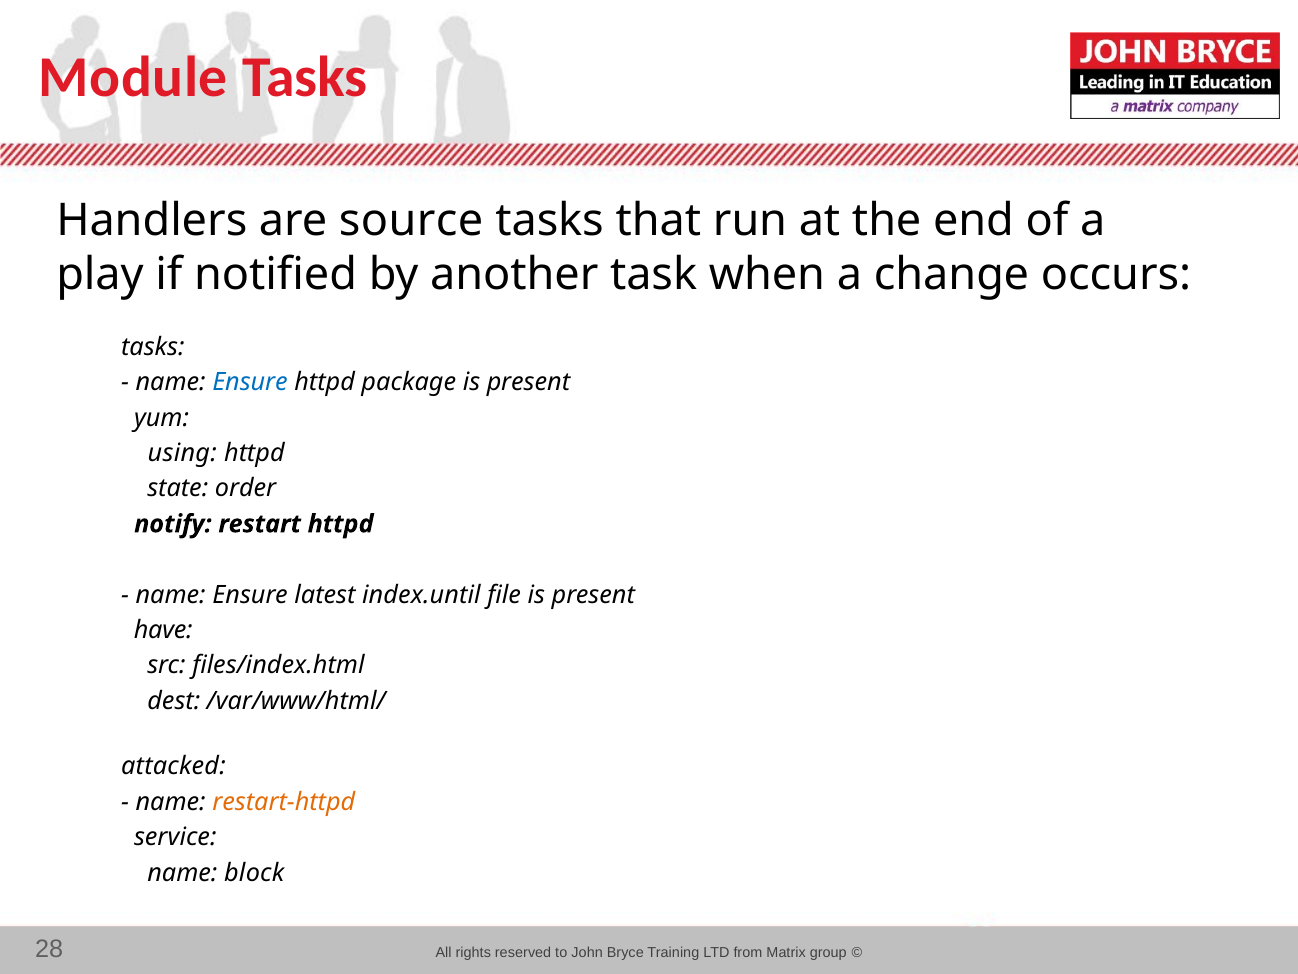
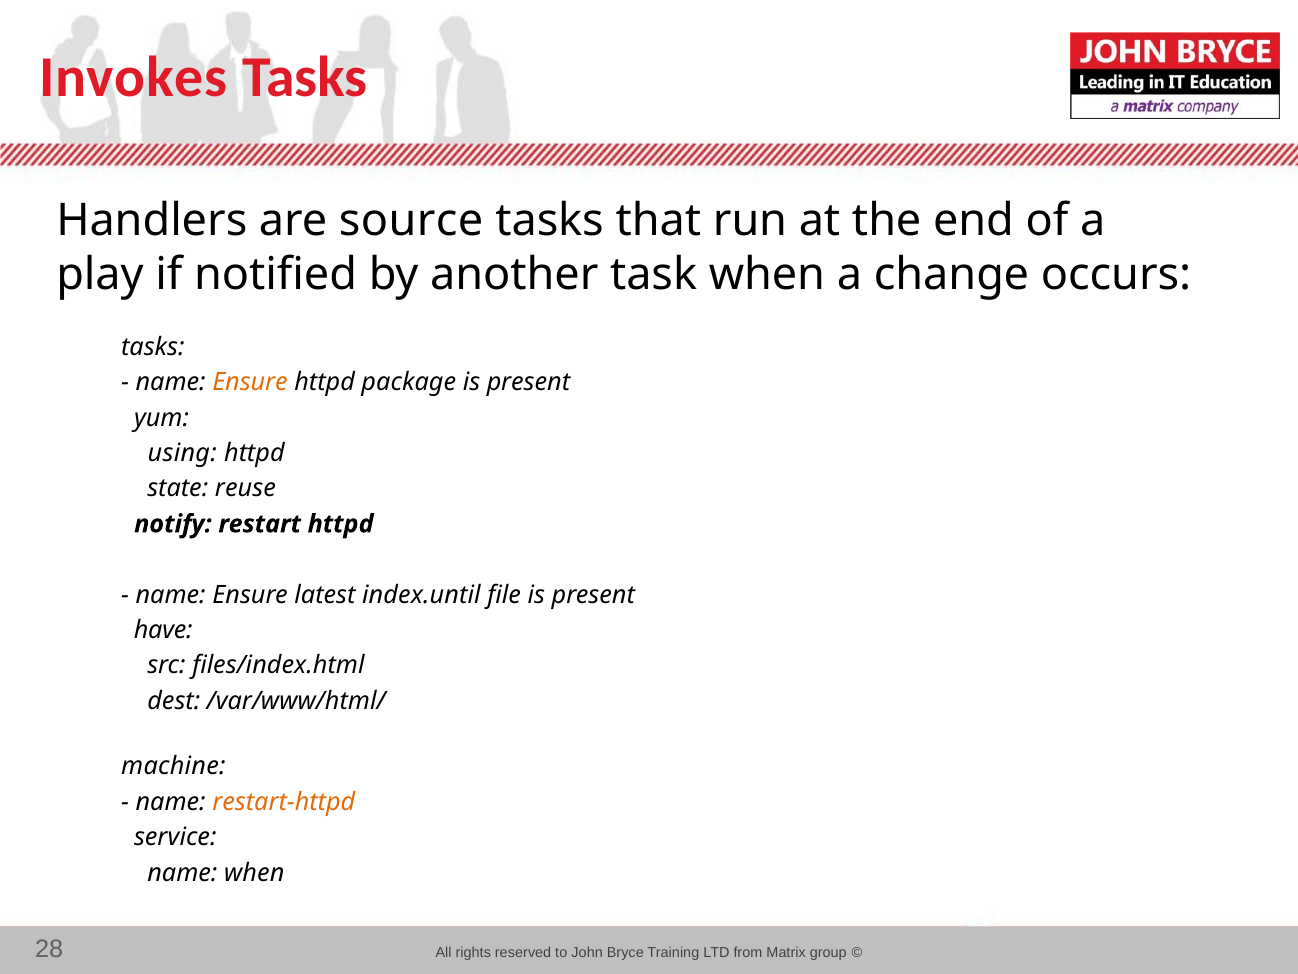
Module: Module -> Invokes
Ensure at (250, 382) colour: blue -> orange
order: order -> reuse
attacked: attacked -> machine
name block: block -> when
